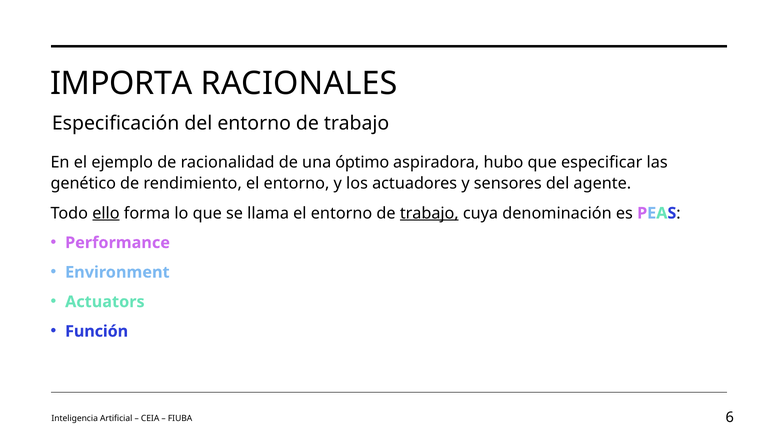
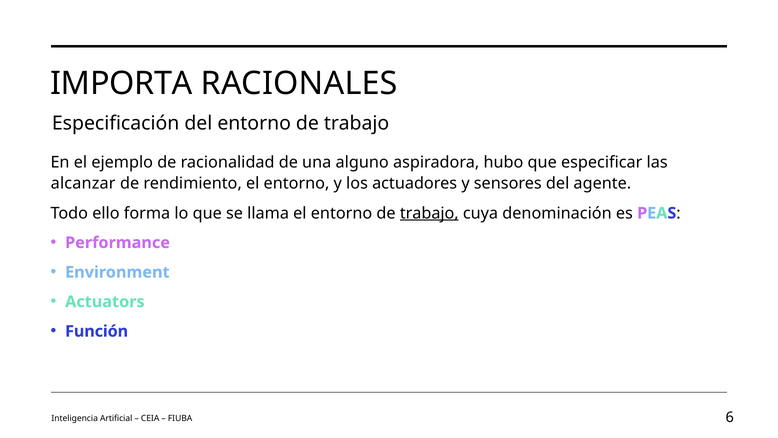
óptimo: óptimo -> alguno
genético: genético -> alcanzar
ello underline: present -> none
